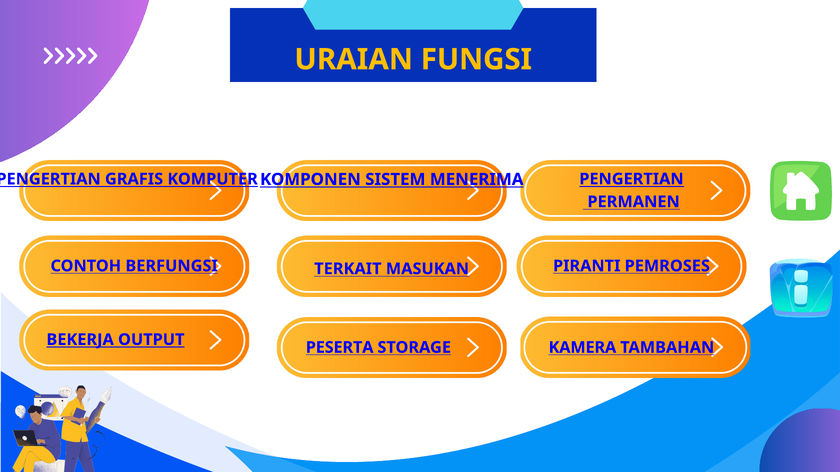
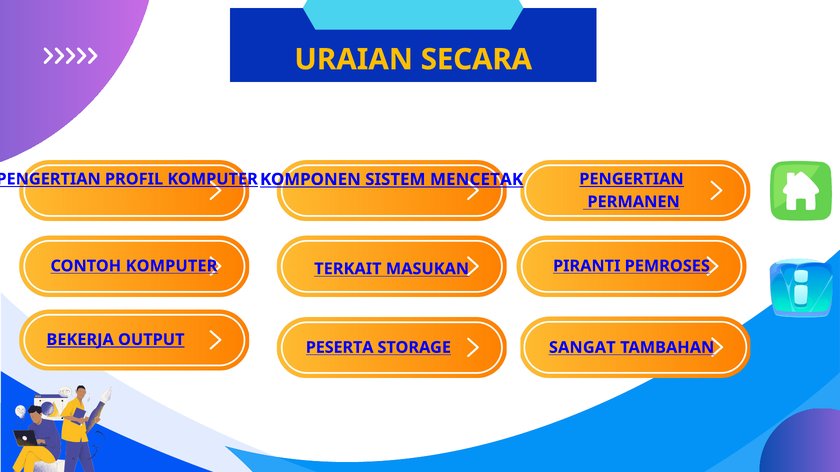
FUNGSI: FUNGSI -> SECARA
GRAFIS: GRAFIS -> PROFIL
MENERIMA: MENERIMA -> MENCETAK
BERFUNGSI: BERFUNGSI -> KOMPUTER
KAMERA: KAMERA -> SANGAT
